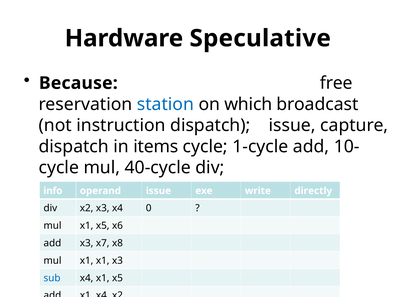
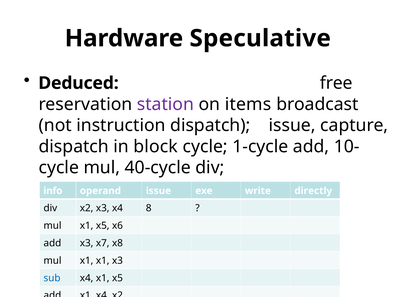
Because: Because -> Deduced
station colour: blue -> purple
which: which -> items
items: items -> block
0: 0 -> 8
